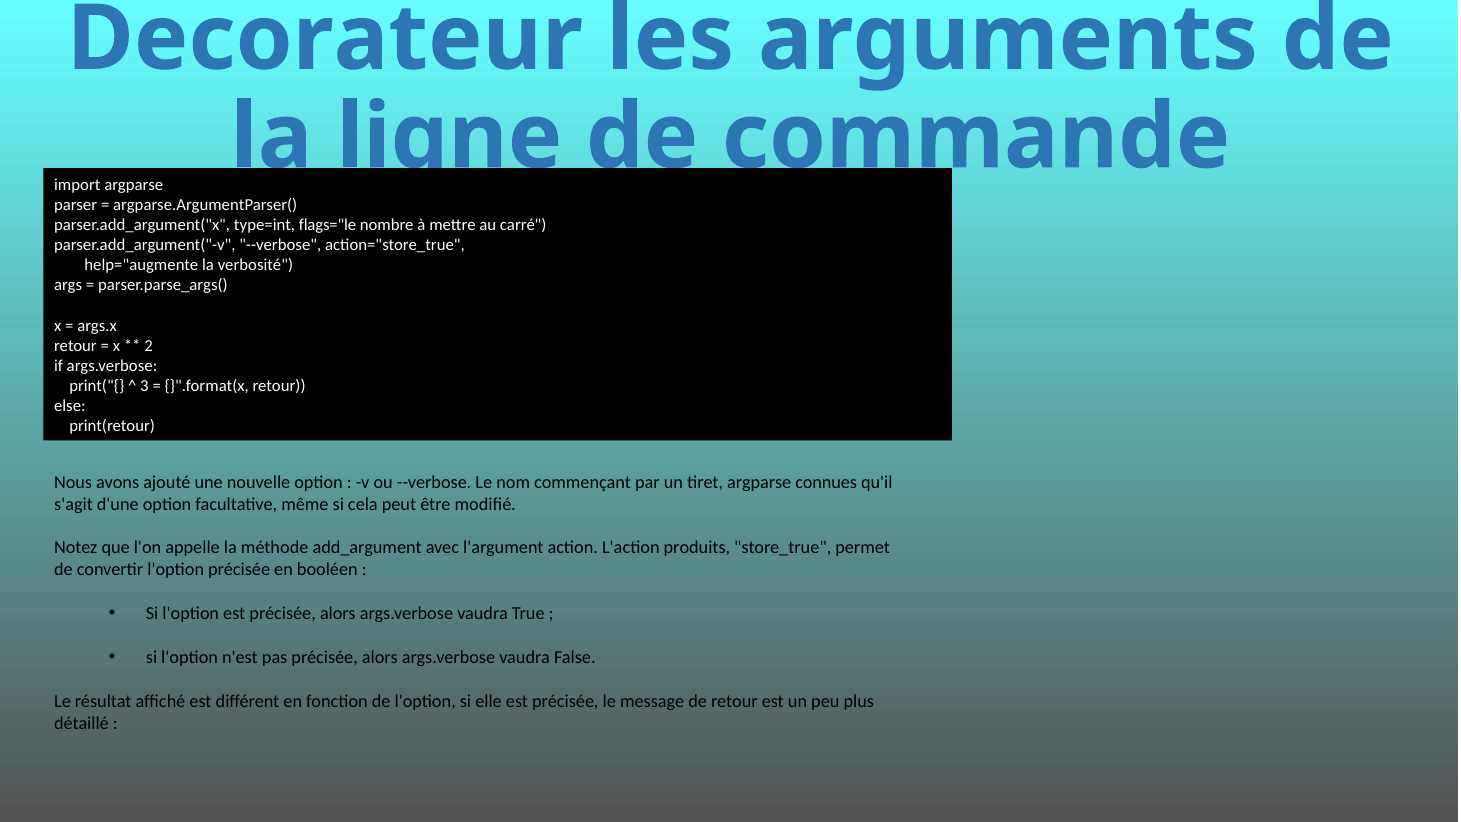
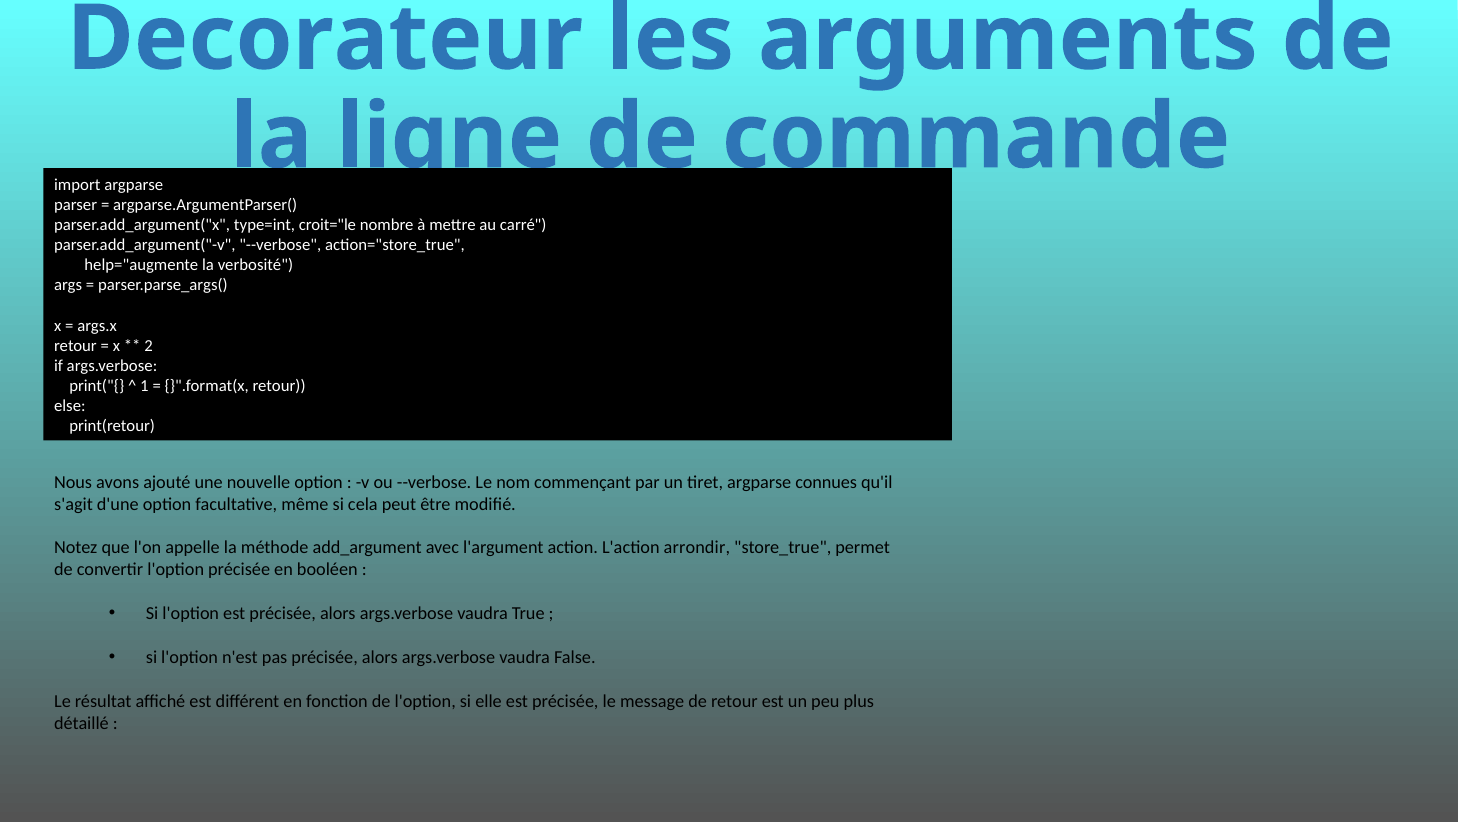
flags="le: flags="le -> croit="le
3: 3 -> 1
produits: produits -> arrondir
